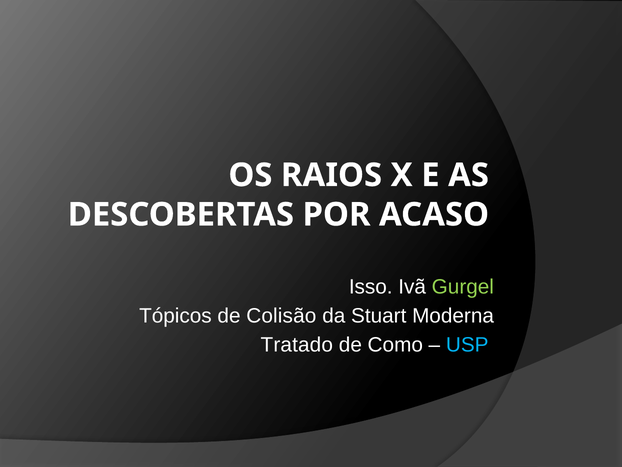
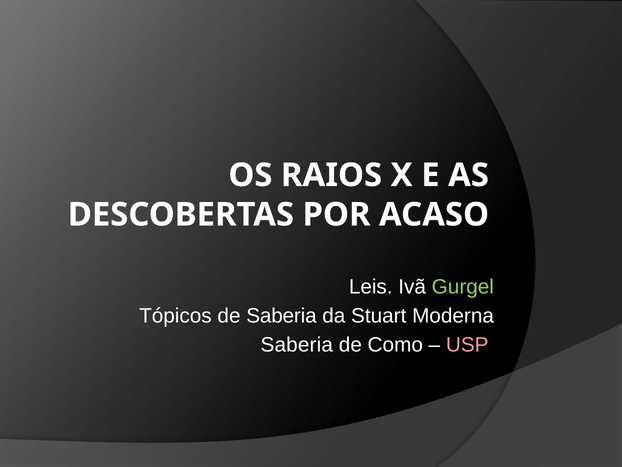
Isso: Isso -> Leis
de Colisão: Colisão -> Saberia
Tratado at (297, 345): Tratado -> Saberia
USP colour: light blue -> pink
